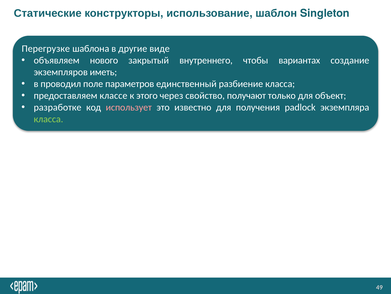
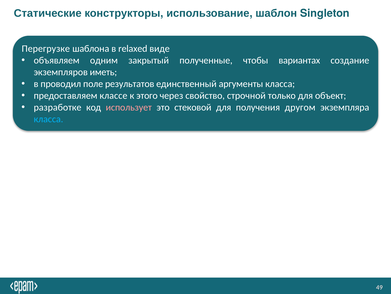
другие: другие -> relaxed
нового: нового -> одним
внутреннего: внутреннего -> полученные
параметров: параметров -> результатов
разбиение: разбиение -> аргументы
получают: получают -> строчной
известно: известно -> стековой
padlock: padlock -> другом
класса at (48, 119) colour: light green -> light blue
